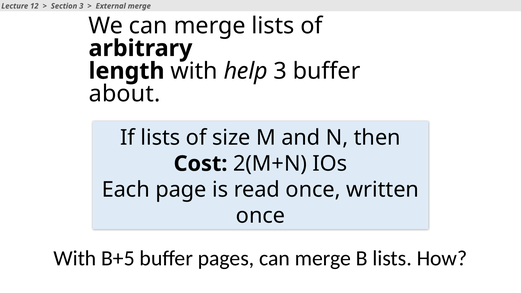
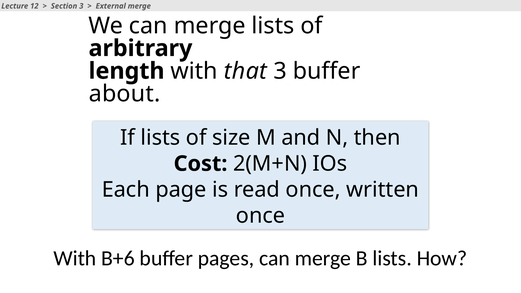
help: help -> that
B+5: B+5 -> B+6
